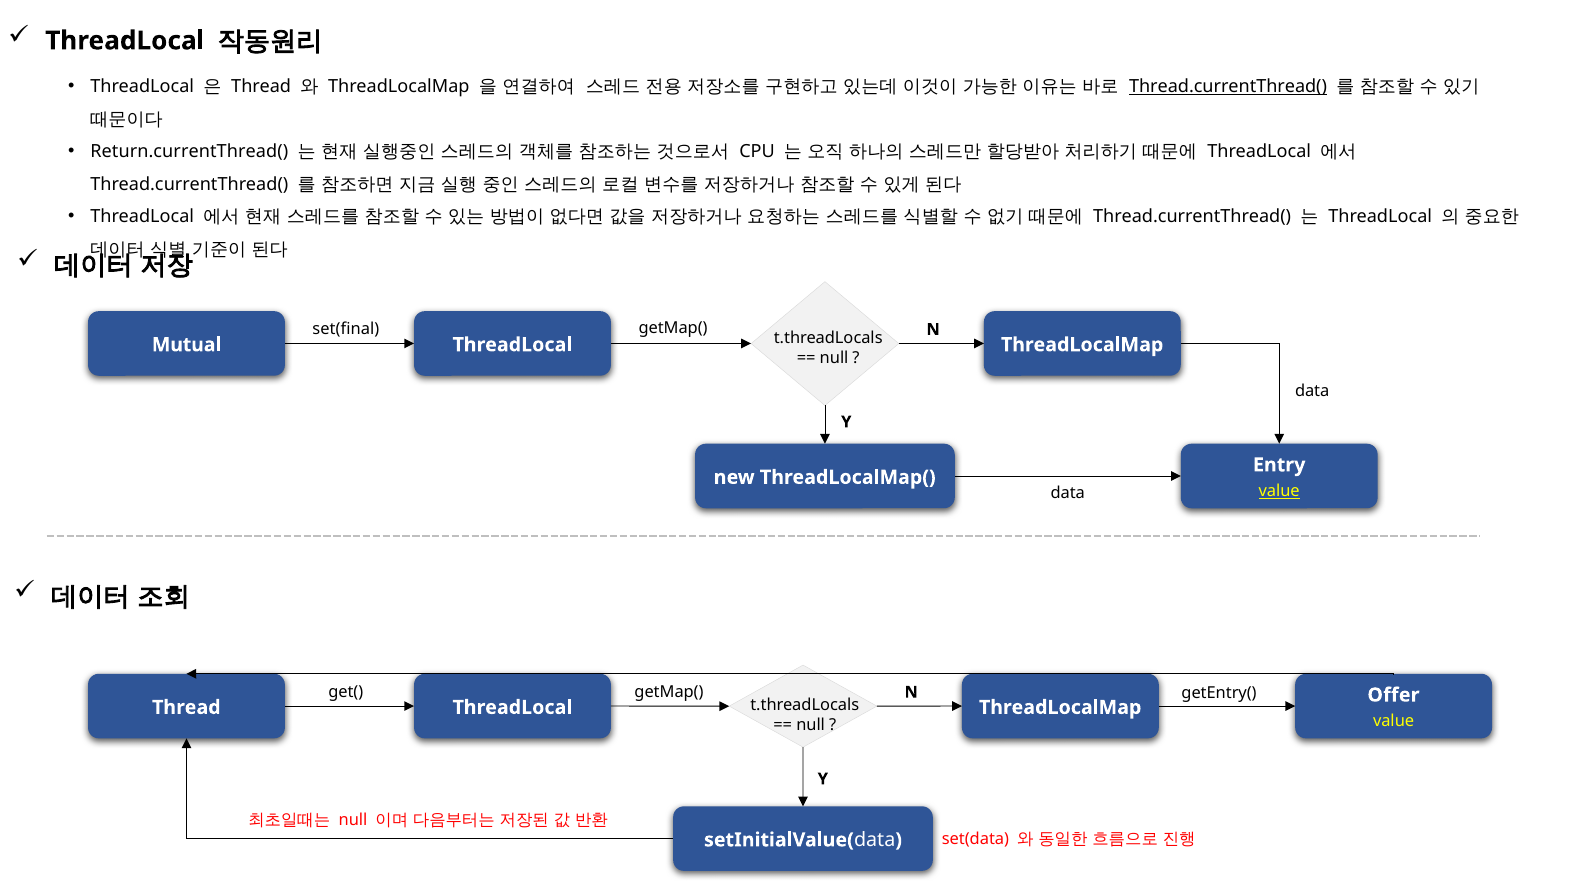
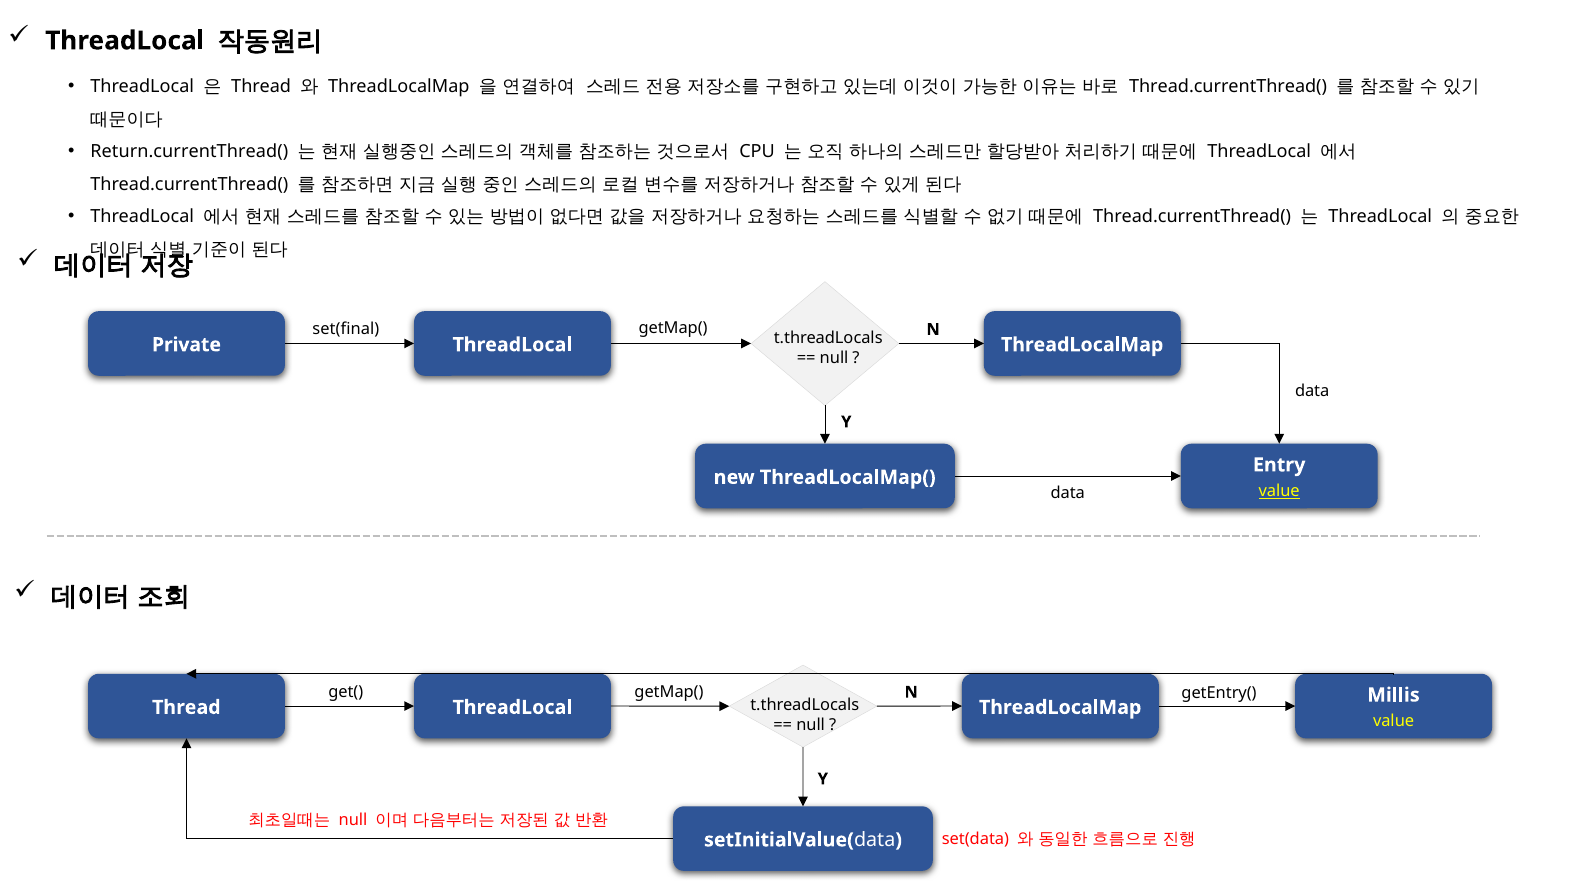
Thread.currentThread( at (1228, 86) underline: present -> none
Mutual: Mutual -> Private
Offer: Offer -> Millis
